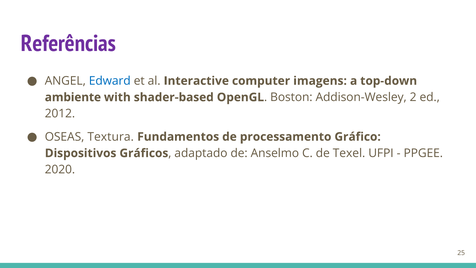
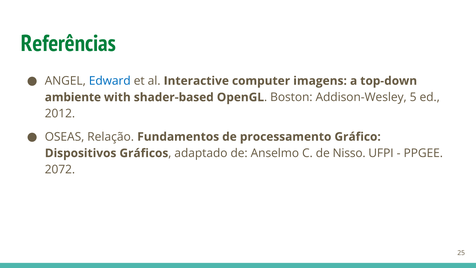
Referências colour: purple -> green
2: 2 -> 5
Textura: Textura -> Relação
Texel: Texel -> Nisso
2020: 2020 -> 2072
